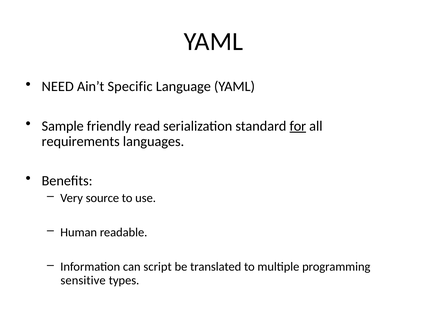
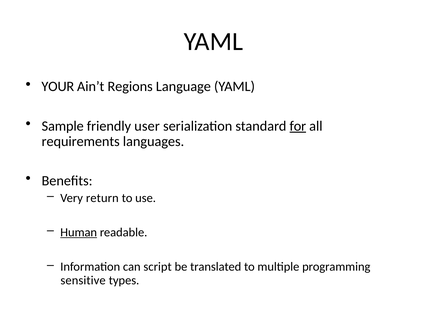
NEED: NEED -> YOUR
Specific: Specific -> Regions
read: read -> user
source: source -> return
Human underline: none -> present
